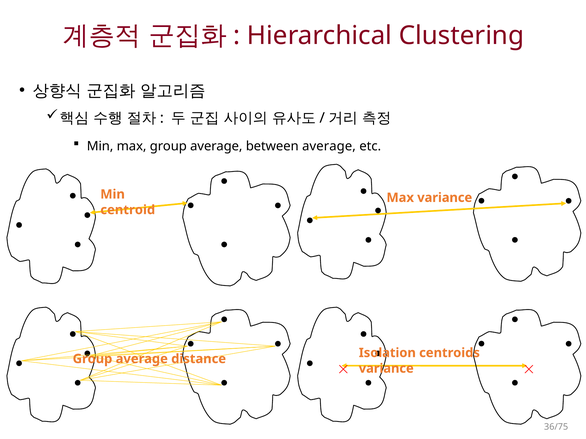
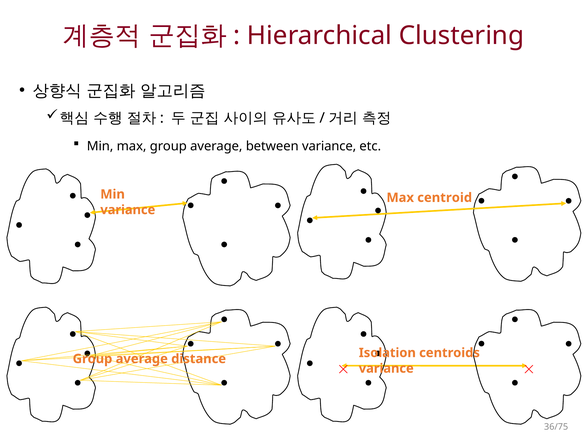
between average: average -> variance
Max variance: variance -> centroid
centroid at (128, 210): centroid -> variance
